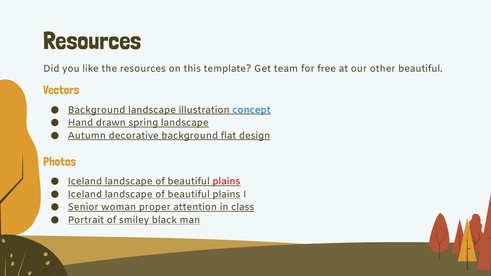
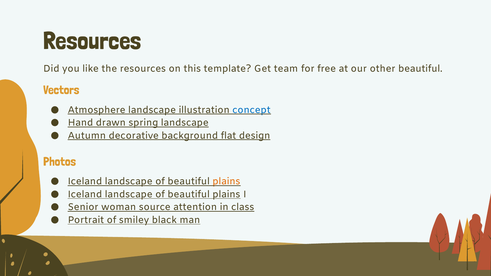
Background at (97, 110): Background -> Atmosphere
plains at (226, 182) colour: red -> orange
proper: proper -> source
